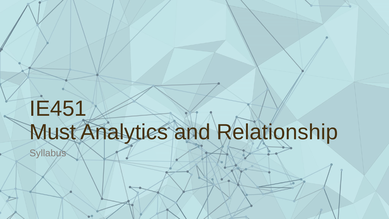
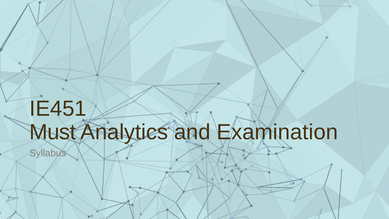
Relationship: Relationship -> Examination
